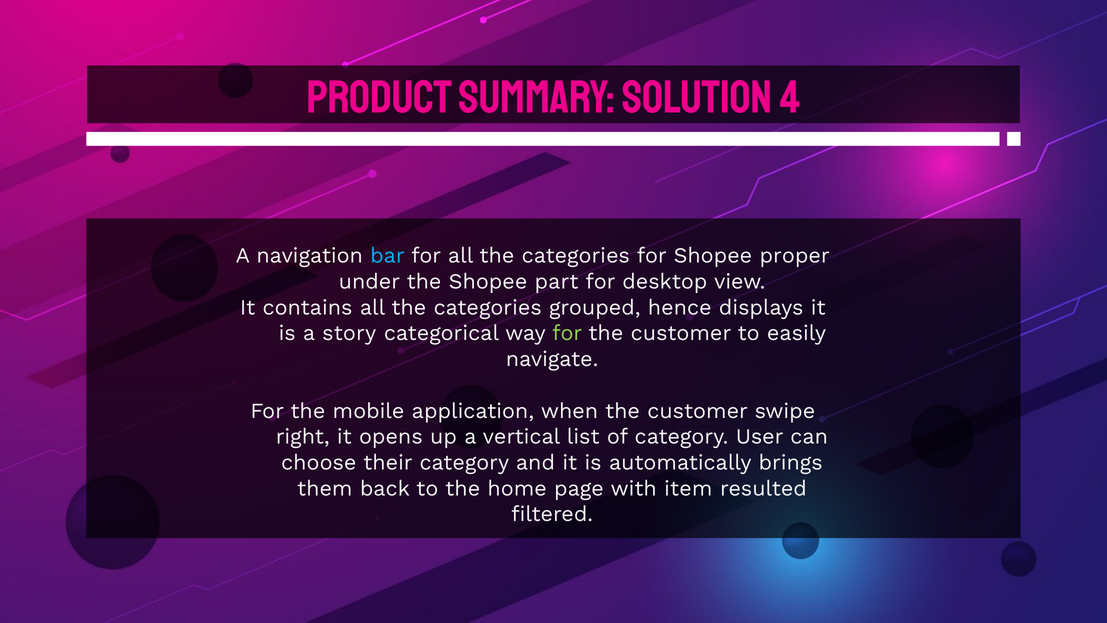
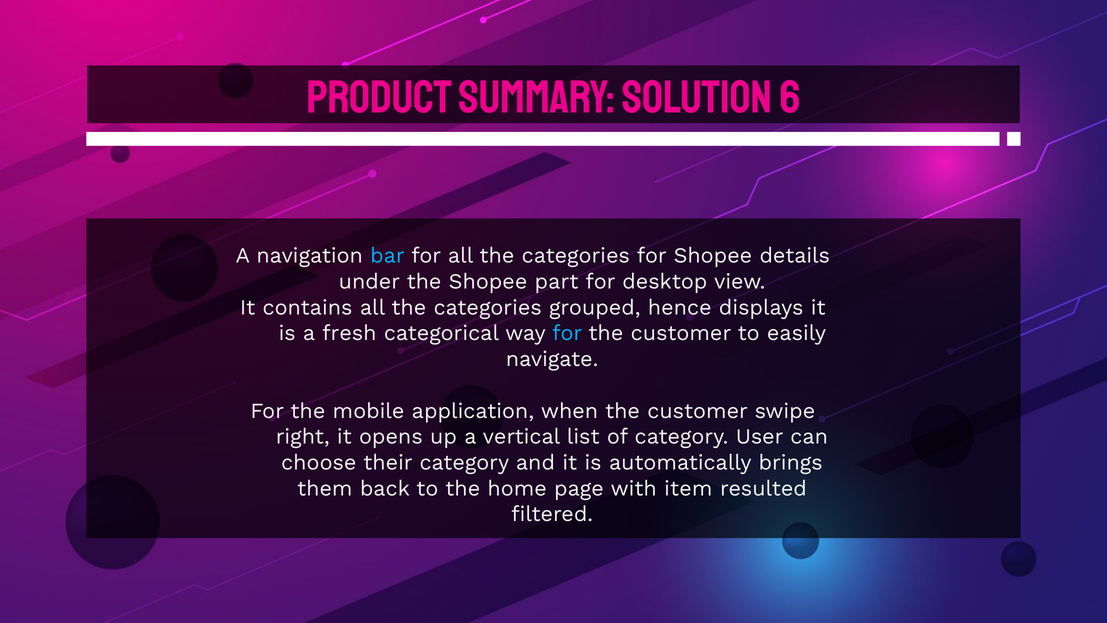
4: 4 -> 6
proper: proper -> details
story: story -> fresh
for at (567, 333) colour: light green -> light blue
